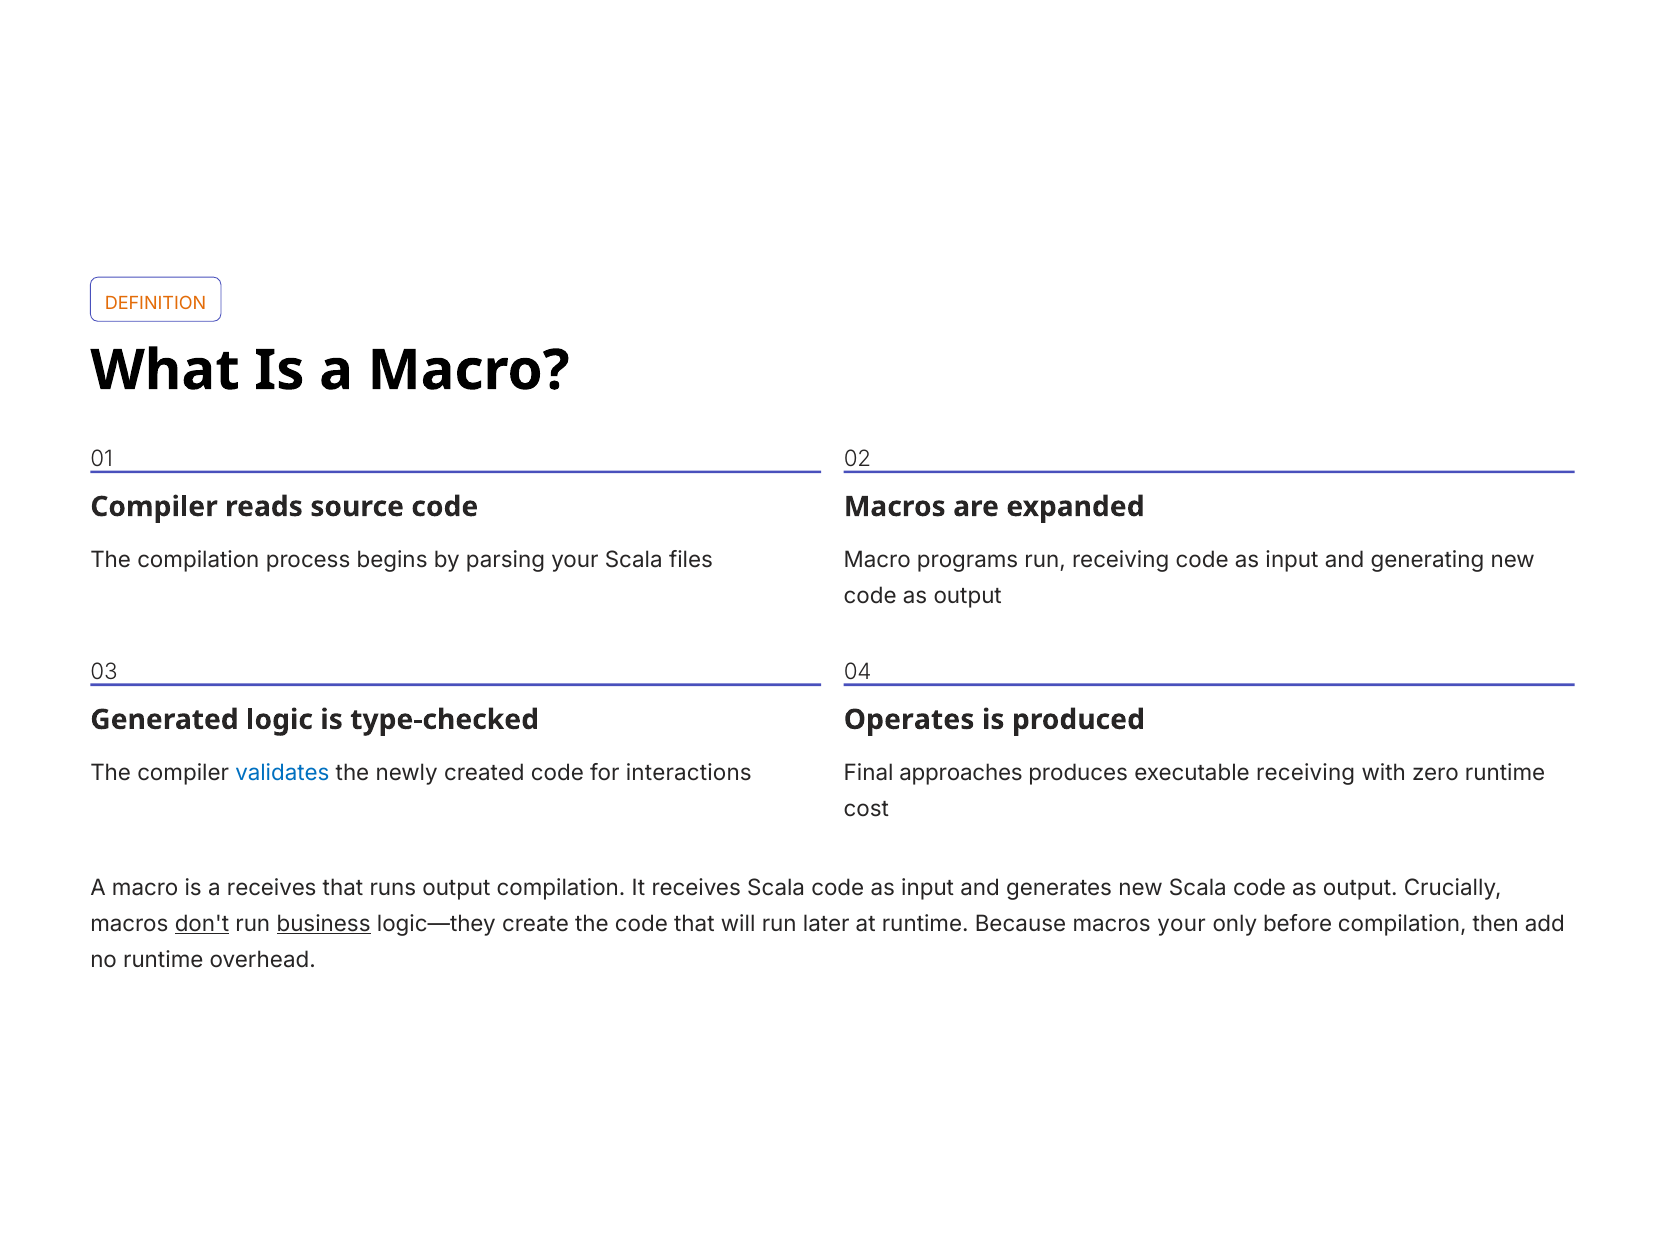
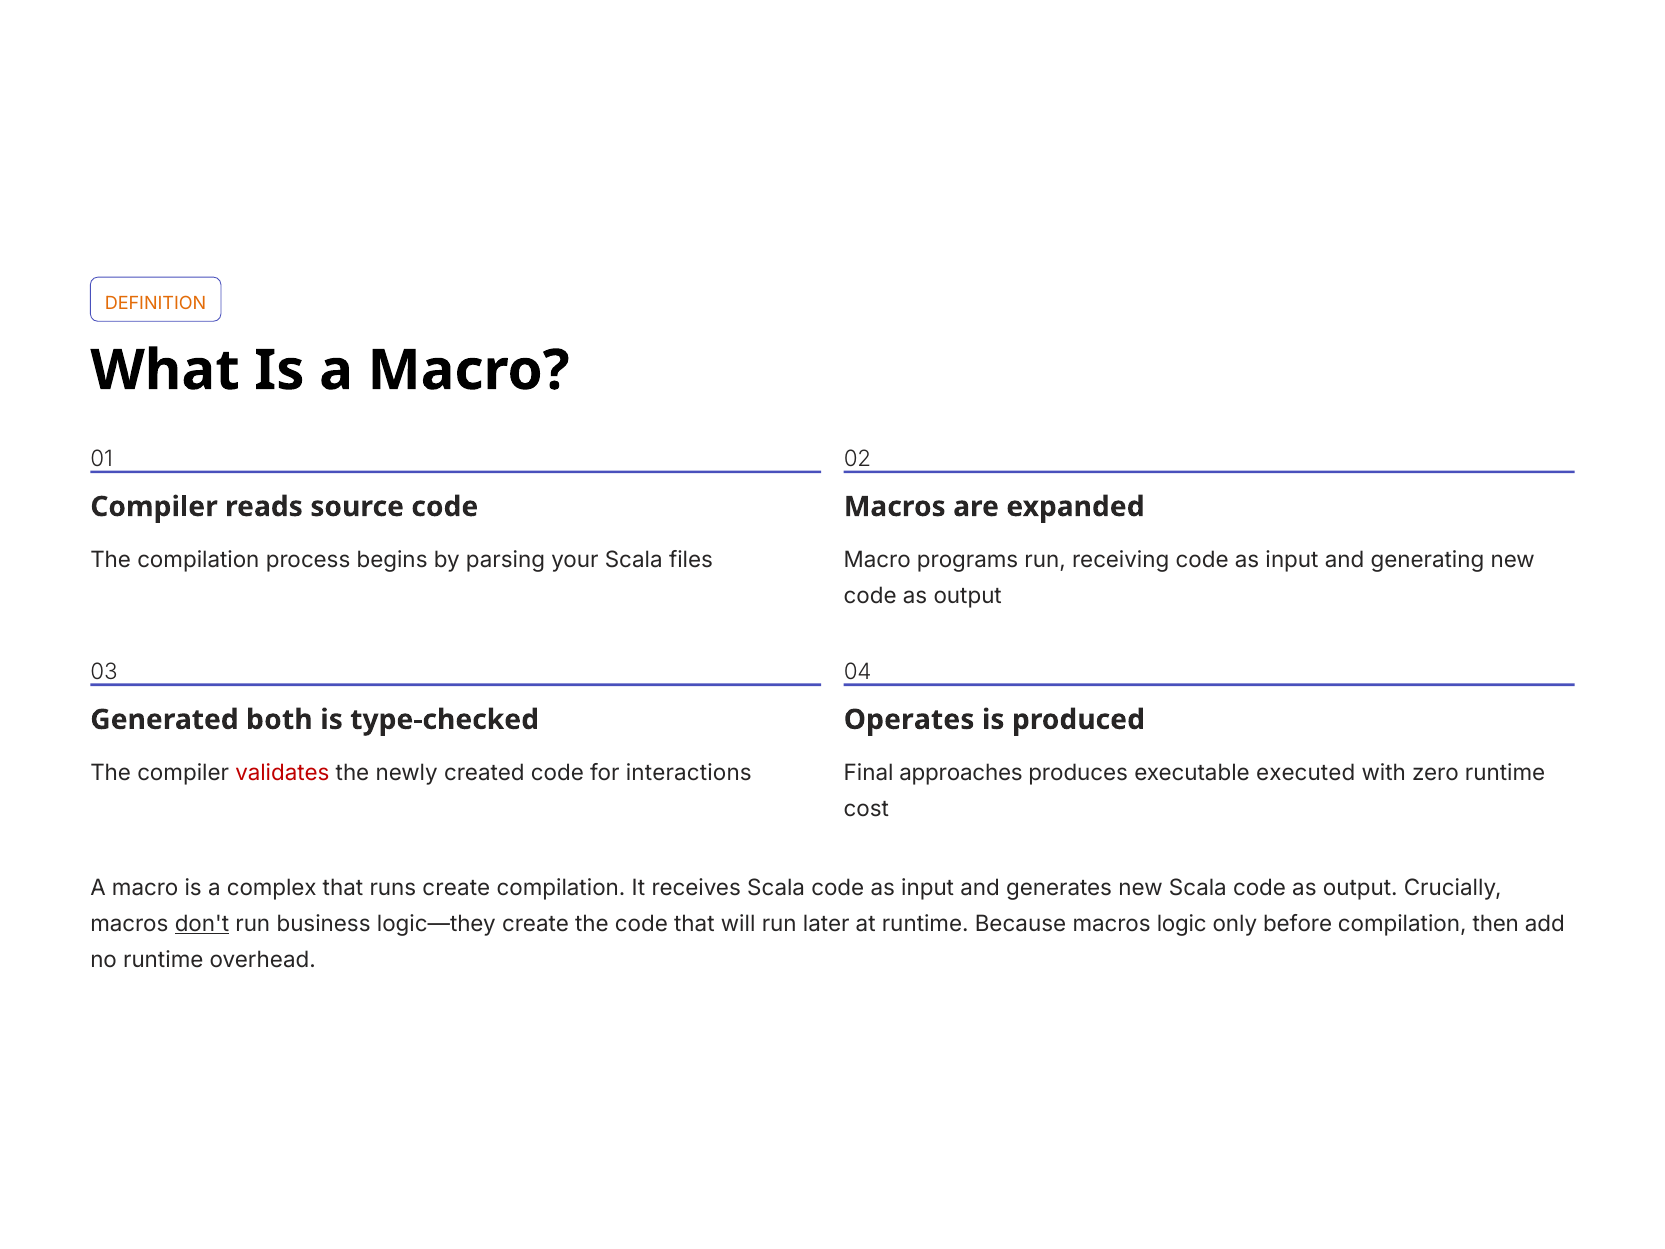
logic: logic -> both
validates colour: blue -> red
executable receiving: receiving -> executed
a receives: receives -> complex
runs output: output -> create
business underline: present -> none
macros your: your -> logic
